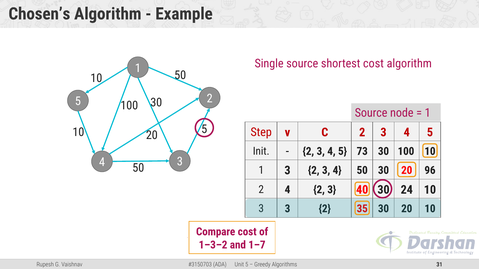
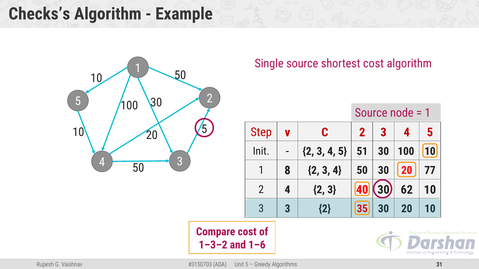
Chosen’s: Chosen’s -> Checks’s
73: 73 -> 51
1 3: 3 -> 8
96: 96 -> 77
24: 24 -> 62
1–7: 1–7 -> 1–6
